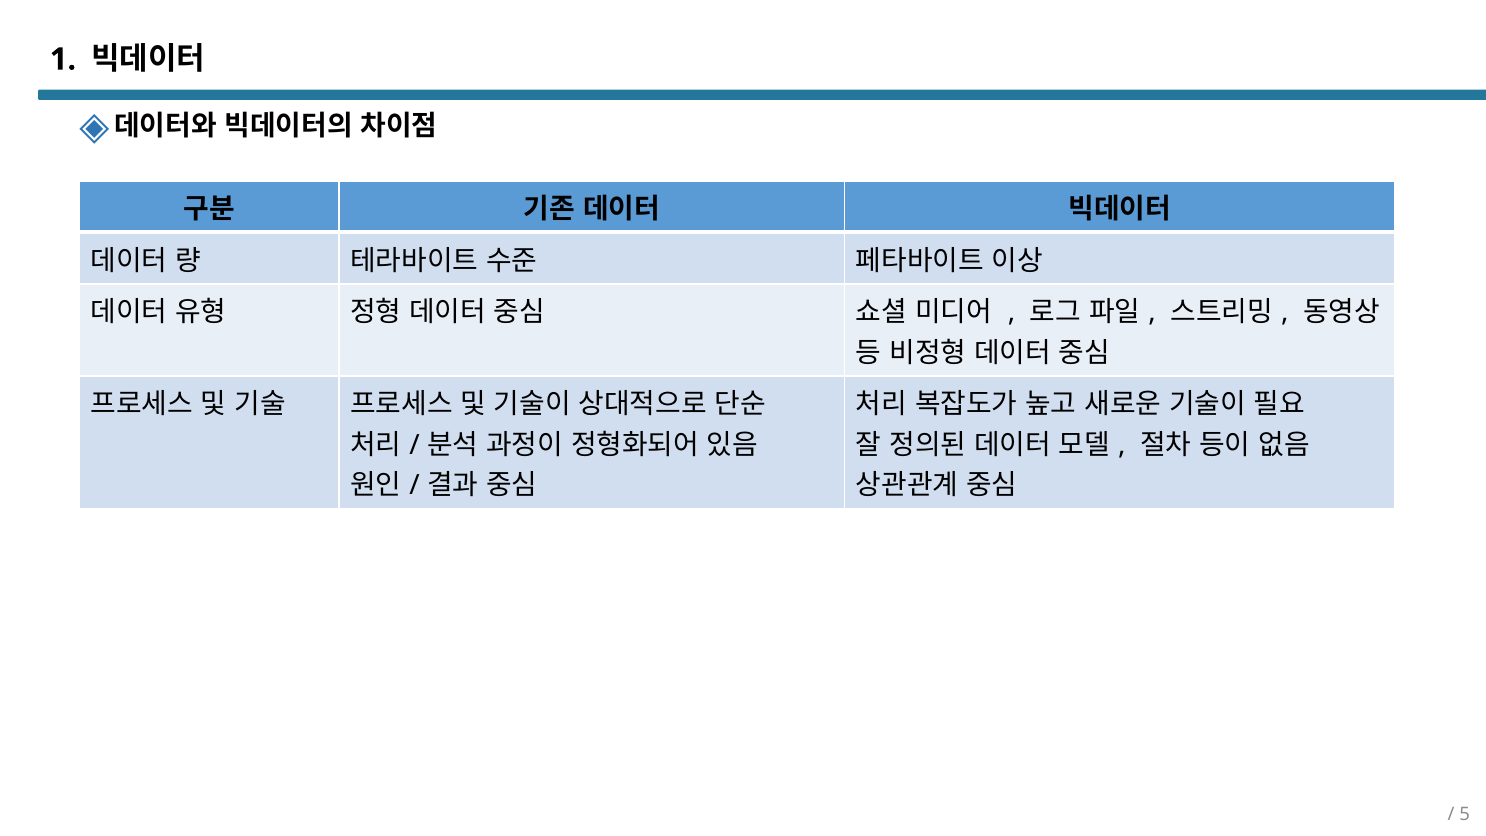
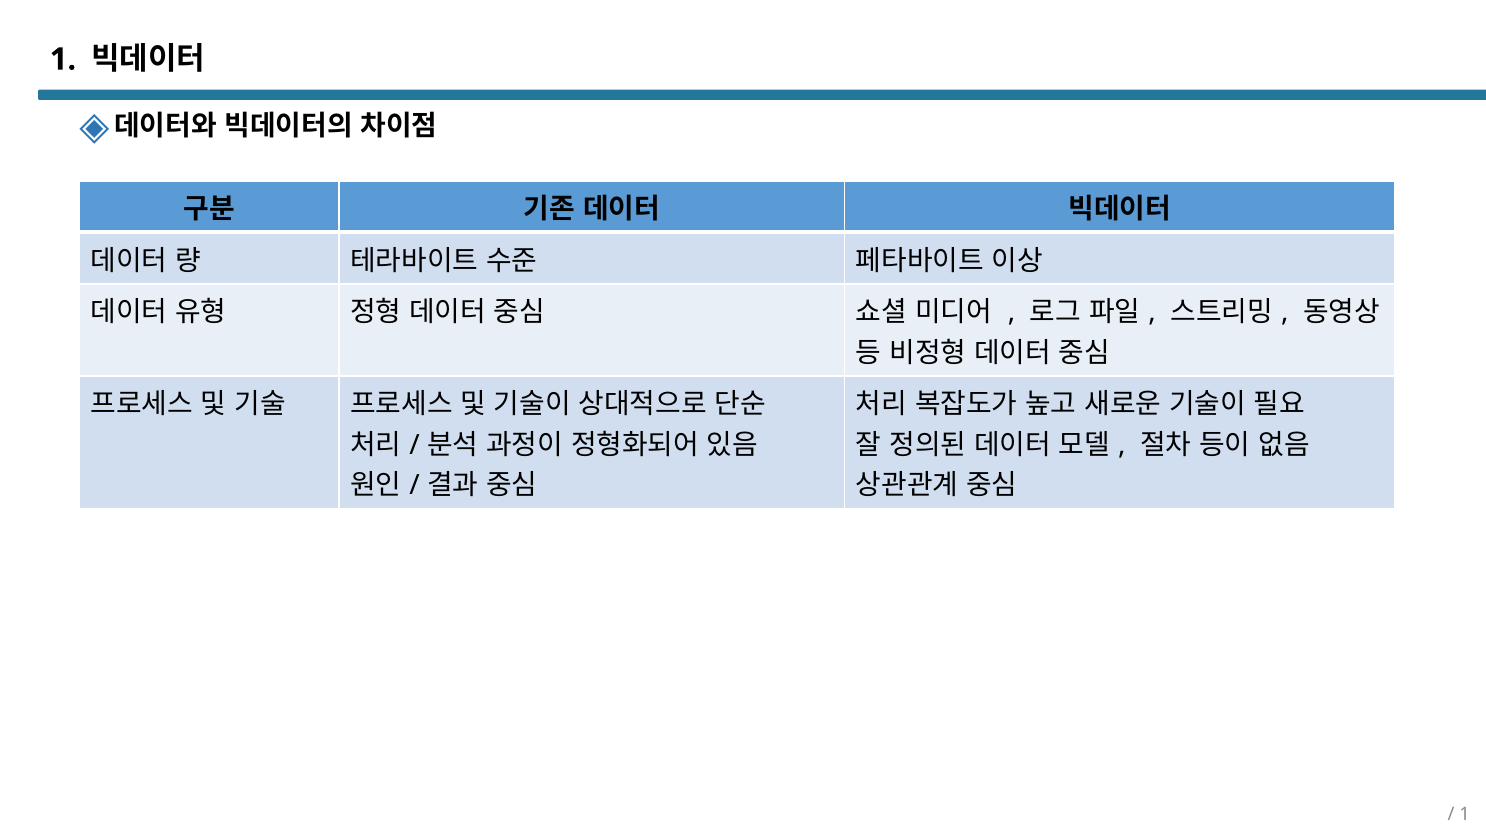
5 at (1465, 814): 5 -> 1
